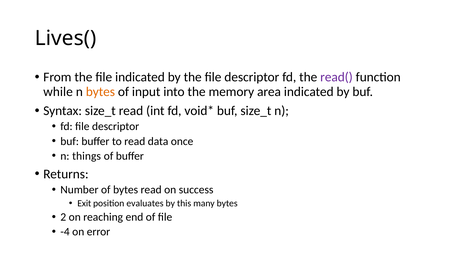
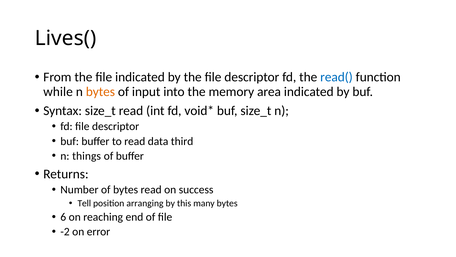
read( colour: purple -> blue
once: once -> third
Exit: Exit -> Tell
evaluates: evaluates -> arranging
2: 2 -> 6
-4: -4 -> -2
